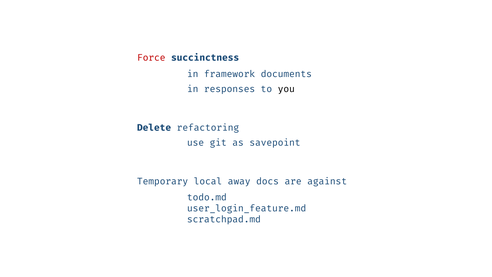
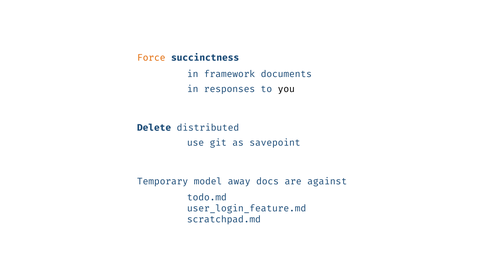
Force colour: red -> orange
refactoring: refactoring -> distributed
local: local -> model
